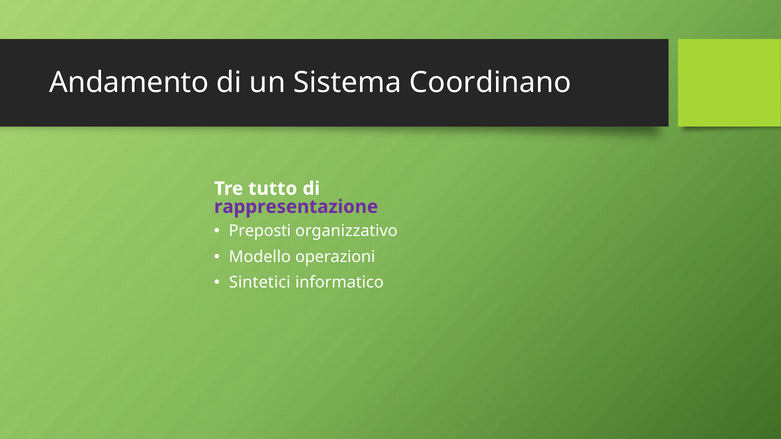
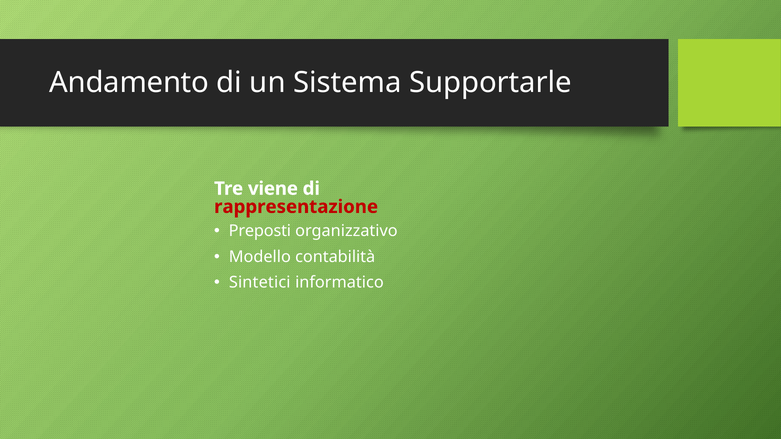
Coordinano: Coordinano -> Supportarle
tutto: tutto -> viene
rappresentazione colour: purple -> red
operazioni: operazioni -> contabilità
